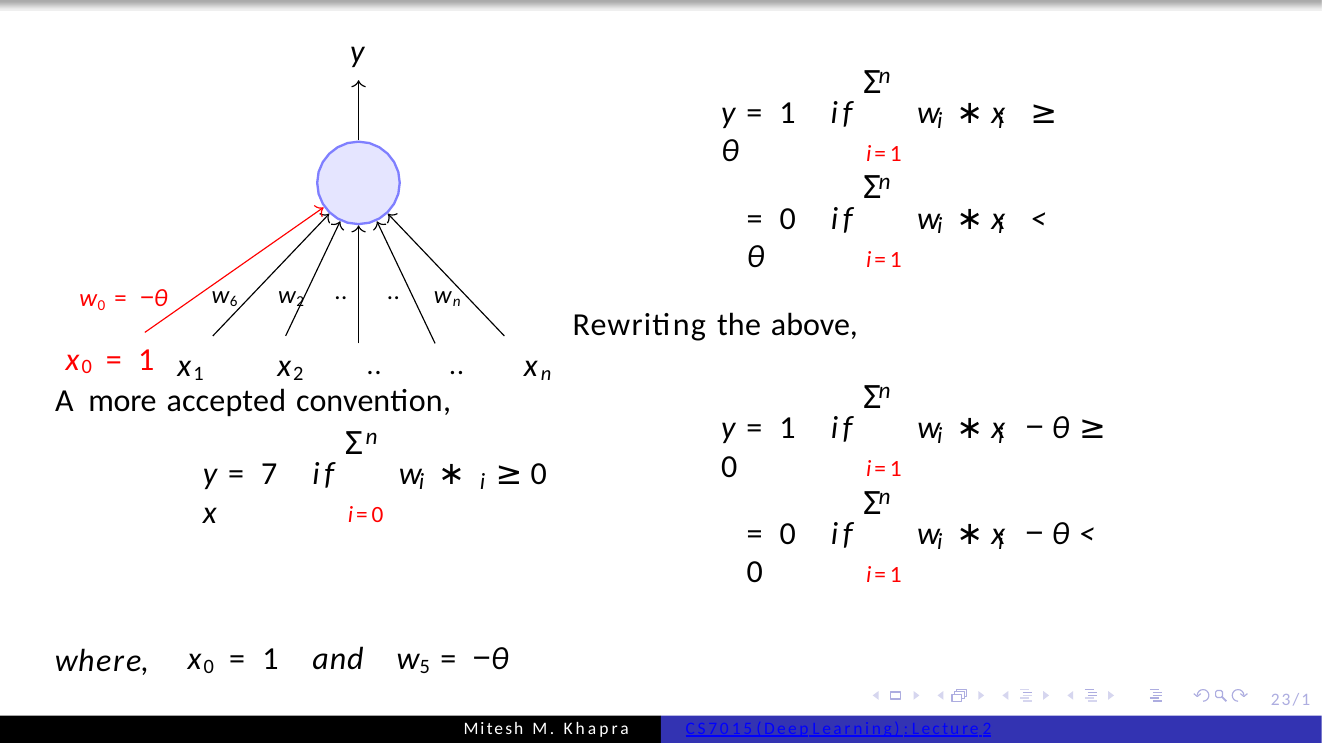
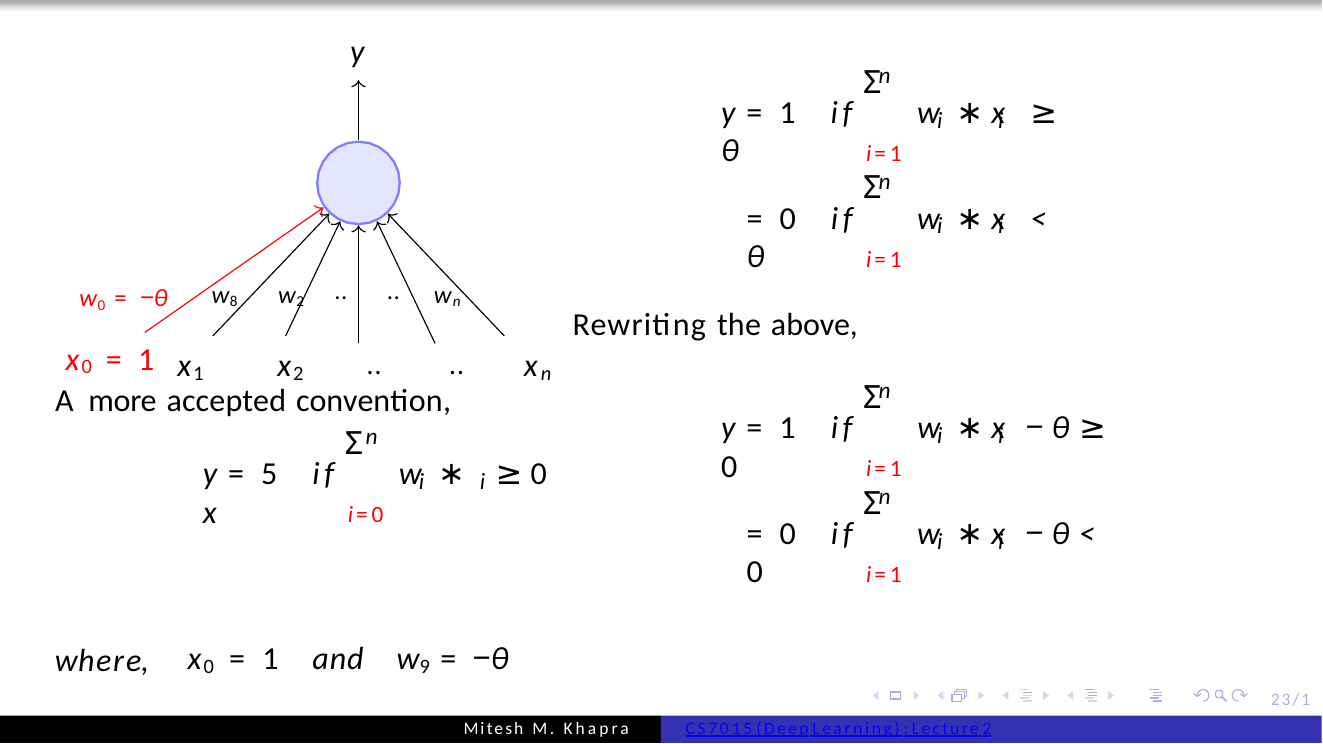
6: 6 -> 8
7: 7 -> 5
5: 5 -> 9
